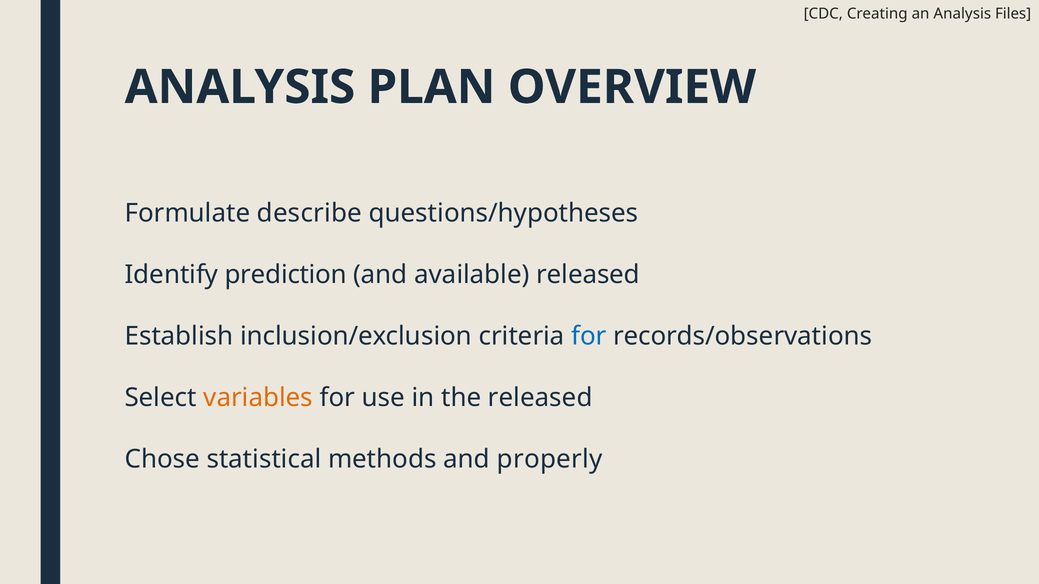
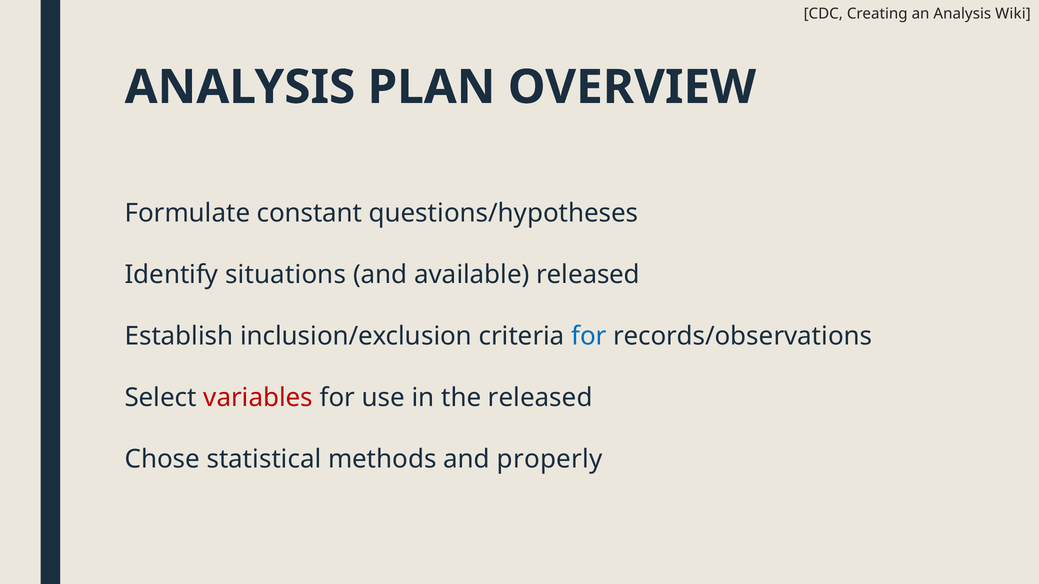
Files: Files -> Wiki
describe: describe -> constant
prediction: prediction -> situations
variables colour: orange -> red
